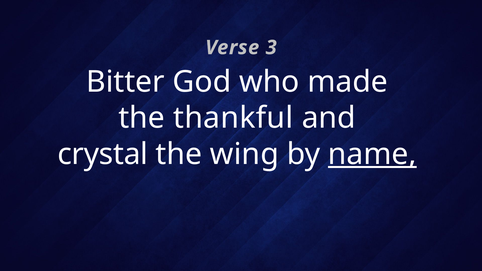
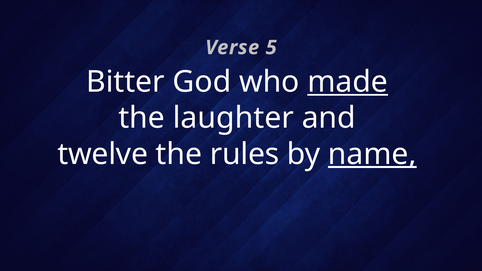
3: 3 -> 5
made underline: none -> present
thankful: thankful -> laughter
crystal: crystal -> twelve
wing: wing -> rules
